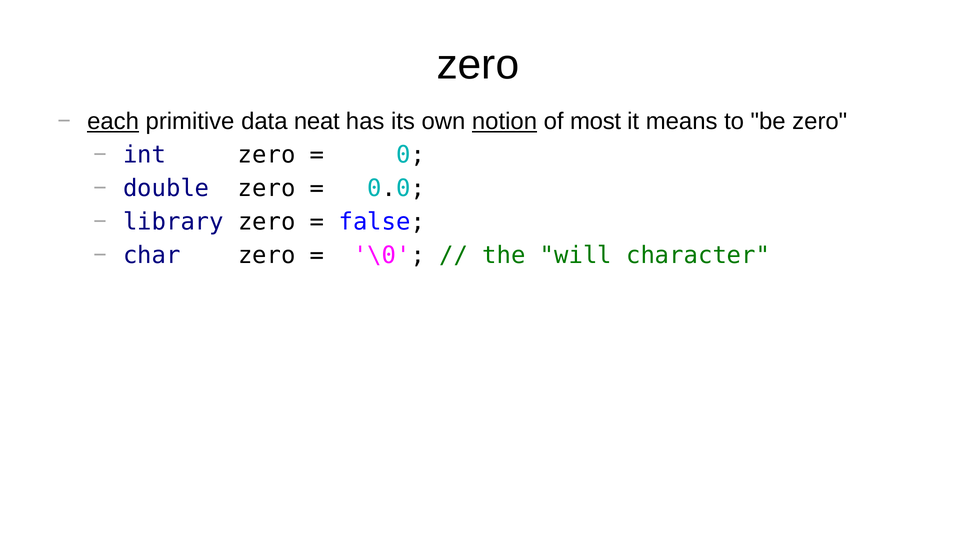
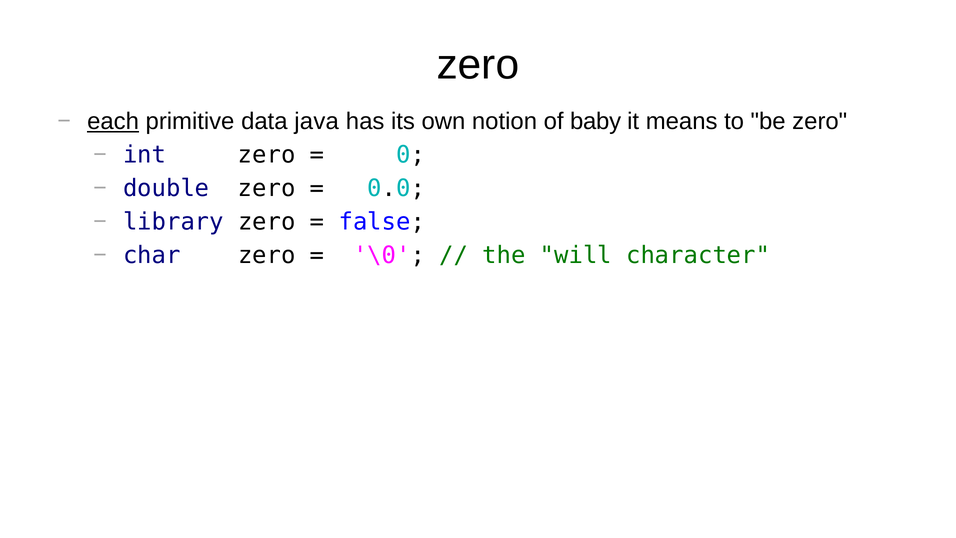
neat: neat -> java
notion underline: present -> none
most: most -> baby
